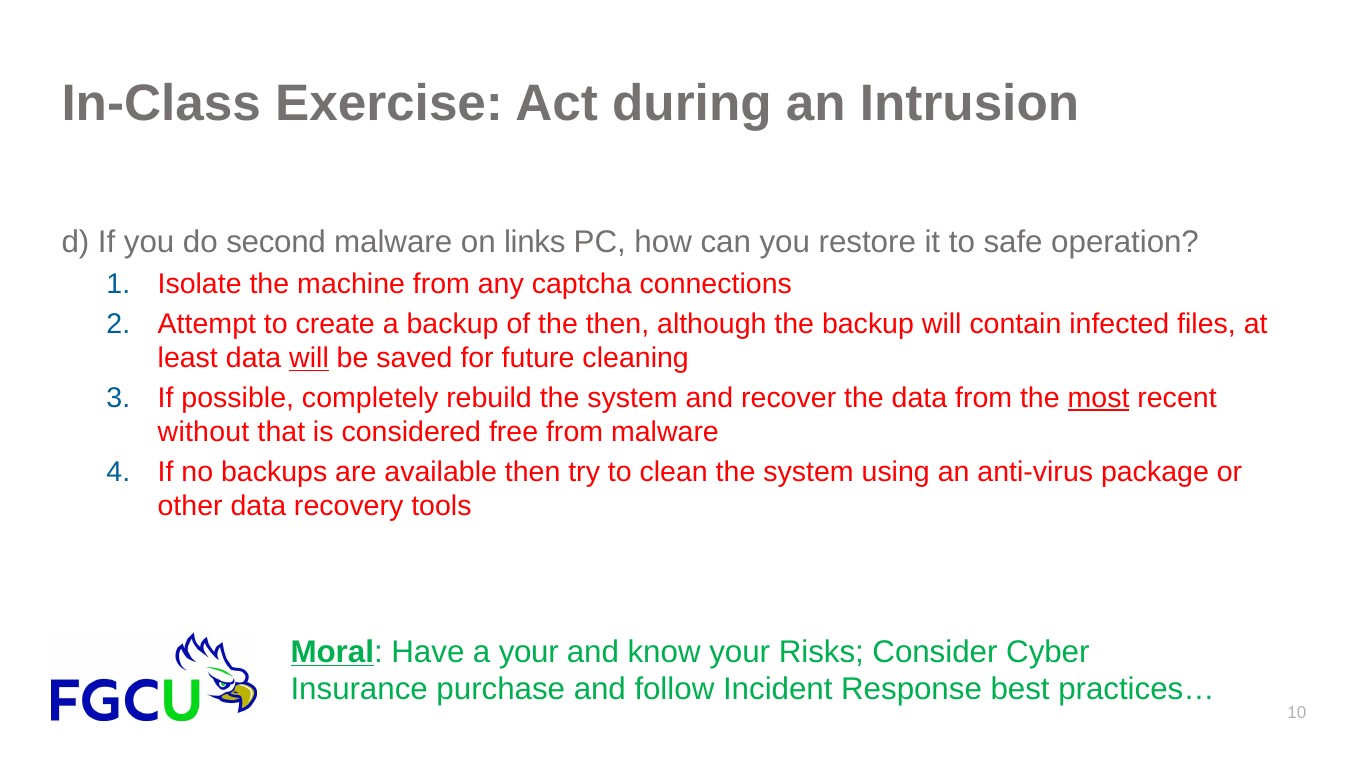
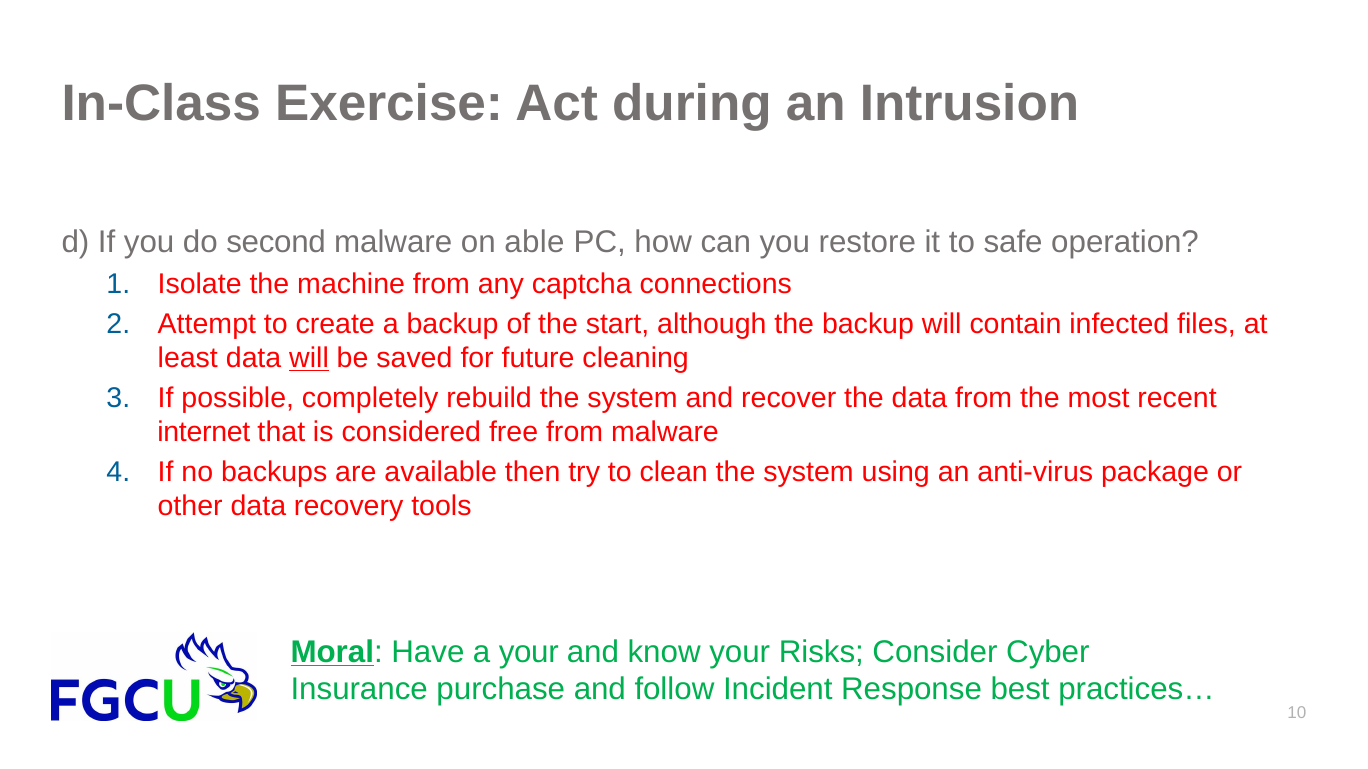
links: links -> able
the then: then -> start
most underline: present -> none
without: without -> internet
